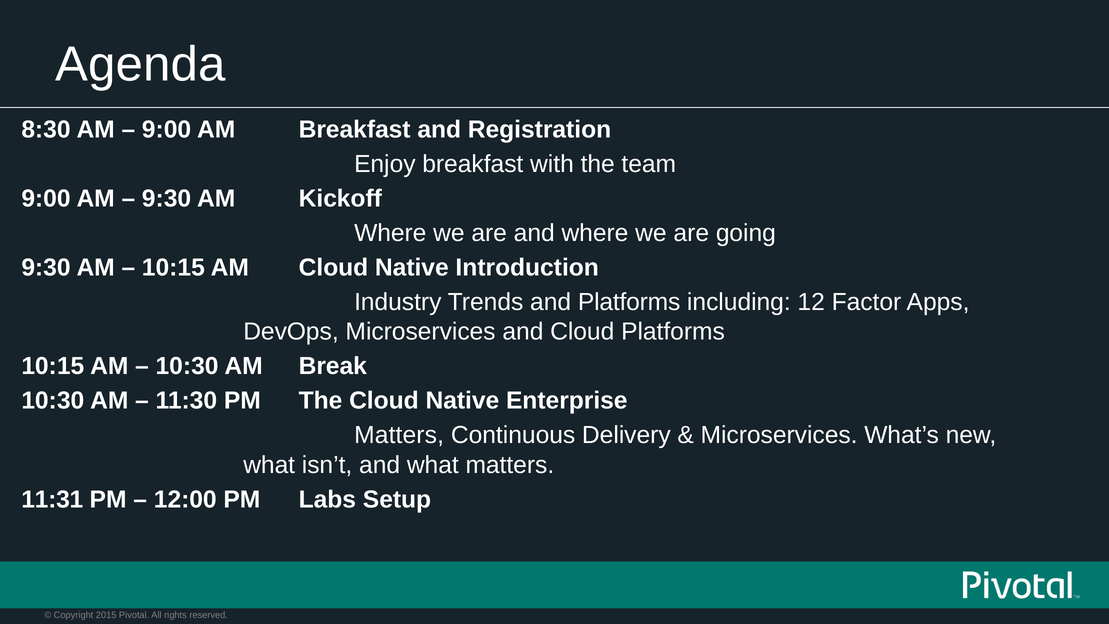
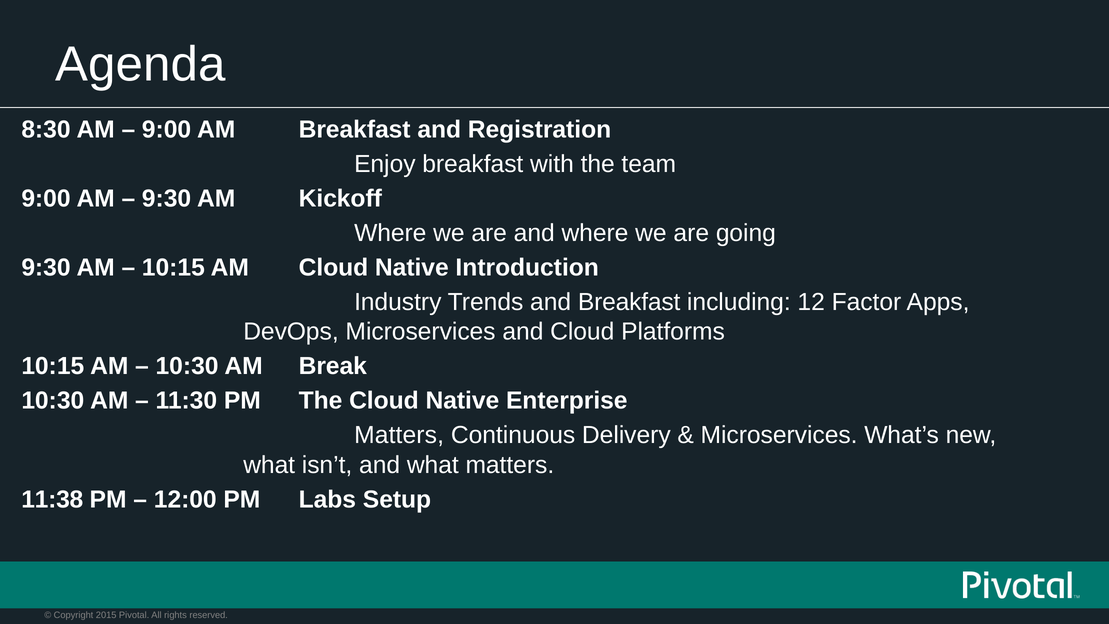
and Platforms: Platforms -> Breakfast
11:31: 11:31 -> 11:38
